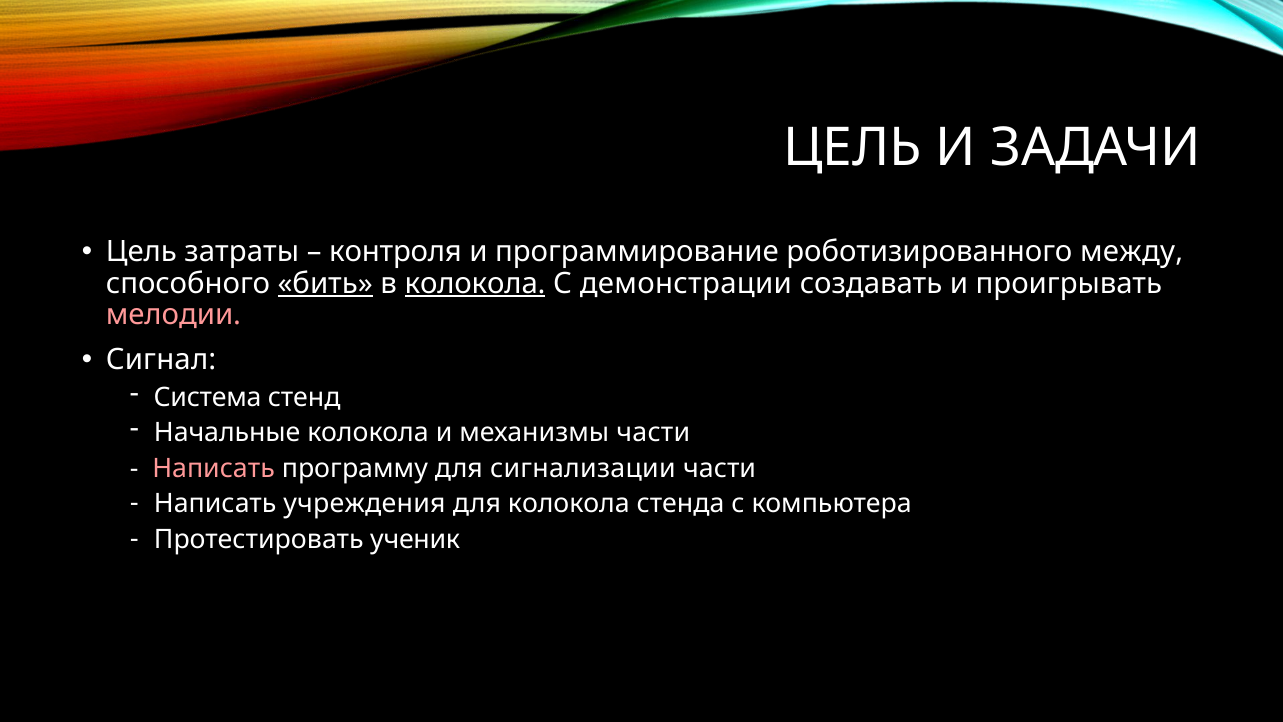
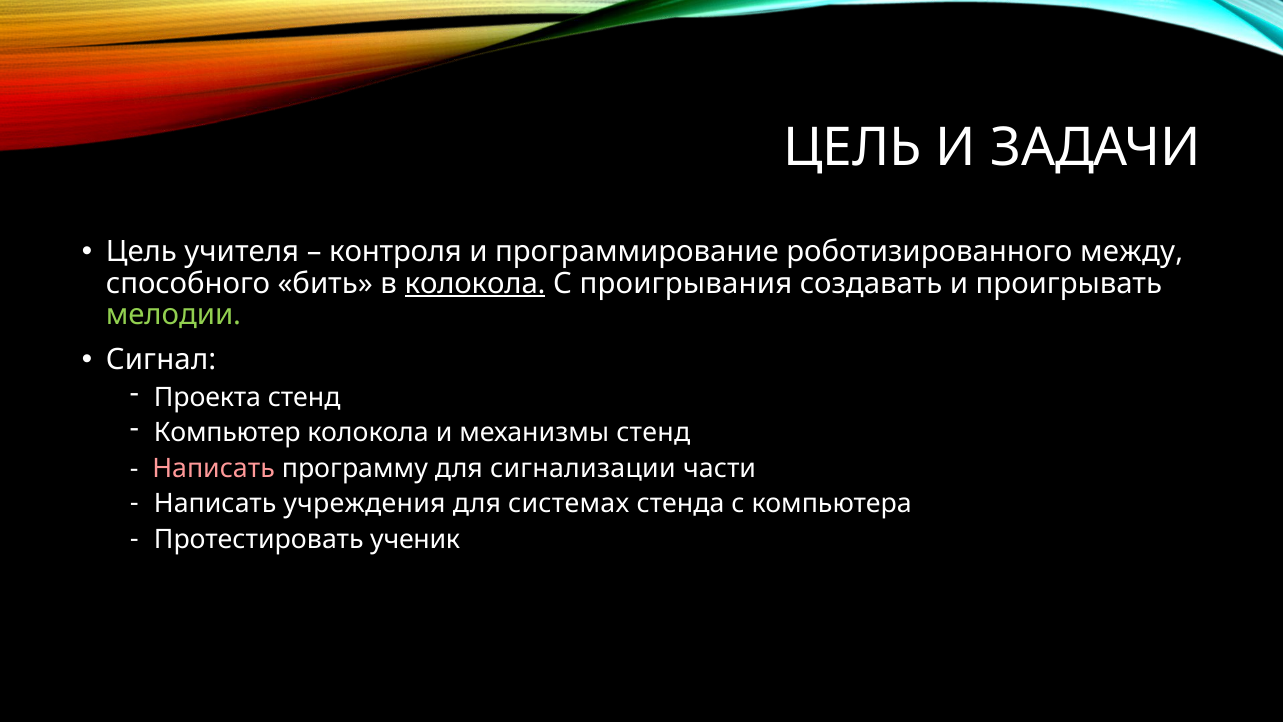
затраты: затраты -> учителя
бить underline: present -> none
демонстрации: демонстрации -> проигрывания
мелодии colour: pink -> light green
Система: Система -> Проекта
Начальные: Начальные -> Компьютер
механизмы части: части -> стенд
для колокола: колокола -> системах
